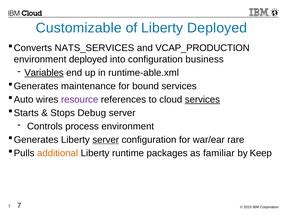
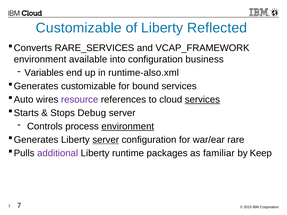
Liberty Deployed: Deployed -> Reflected
NATS_SERVICES: NATS_SERVICES -> RARE_SERVICES
VCAP_PRODUCTION: VCAP_PRODUCTION -> VCAP_FRAMEWORK
environment deployed: deployed -> available
Variables underline: present -> none
runtime-able.xml: runtime-able.xml -> runtime-also.xml
maintenance at (88, 86): maintenance -> customizable
environment at (128, 126) underline: none -> present
additional colour: orange -> purple
